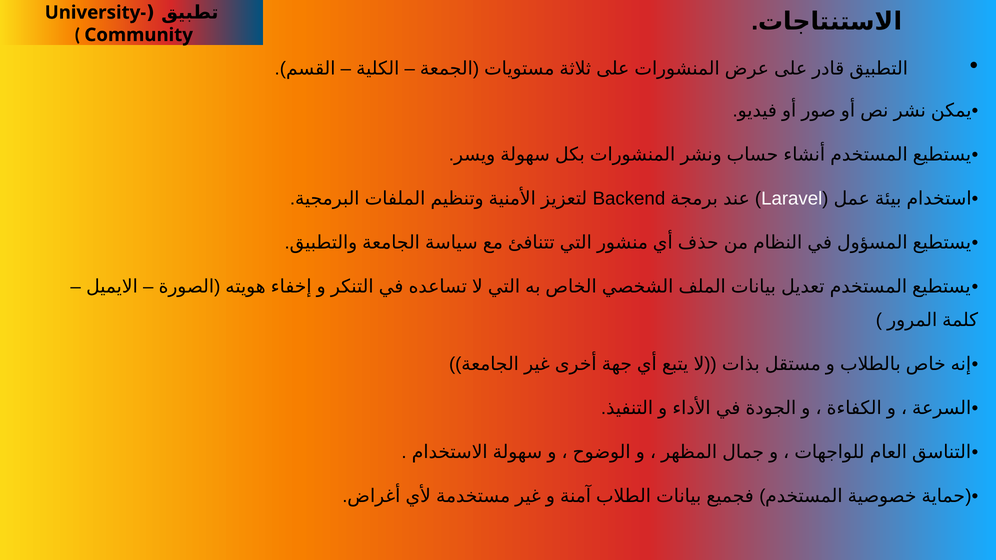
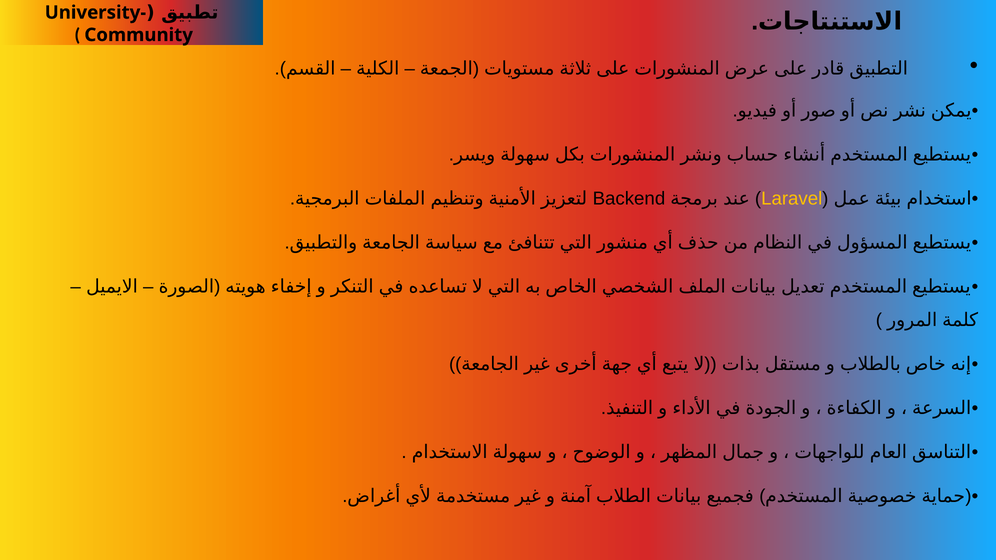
Laravel colour: white -> yellow
